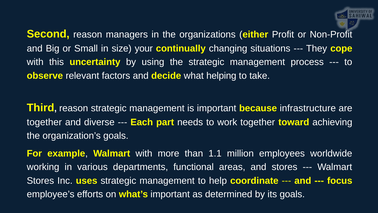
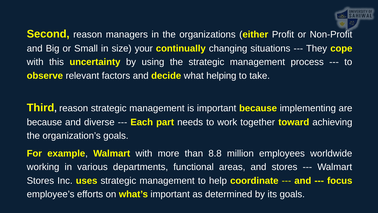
infrastructure: infrastructure -> implementing
together at (44, 122): together -> because
1.1: 1.1 -> 8.8
